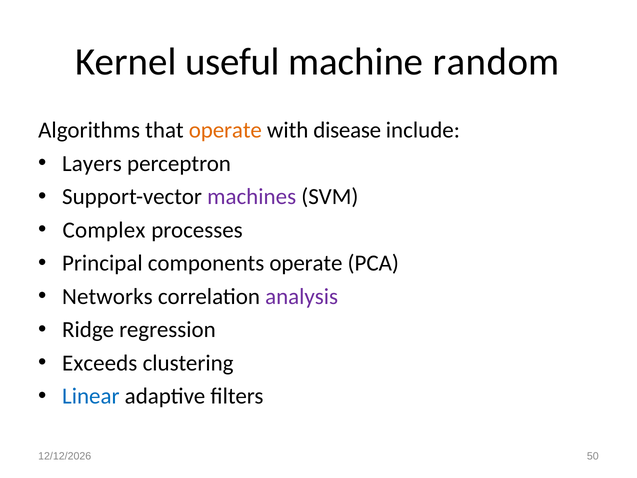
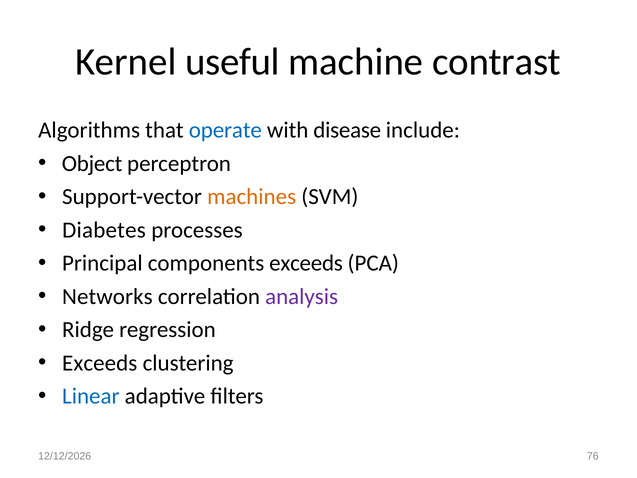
random: random -> contrast
operate at (225, 130) colour: orange -> blue
Layers: Layers -> Object
machines colour: purple -> orange
Complex: Complex -> Diabetes
components operate: operate -> exceeds
50: 50 -> 76
